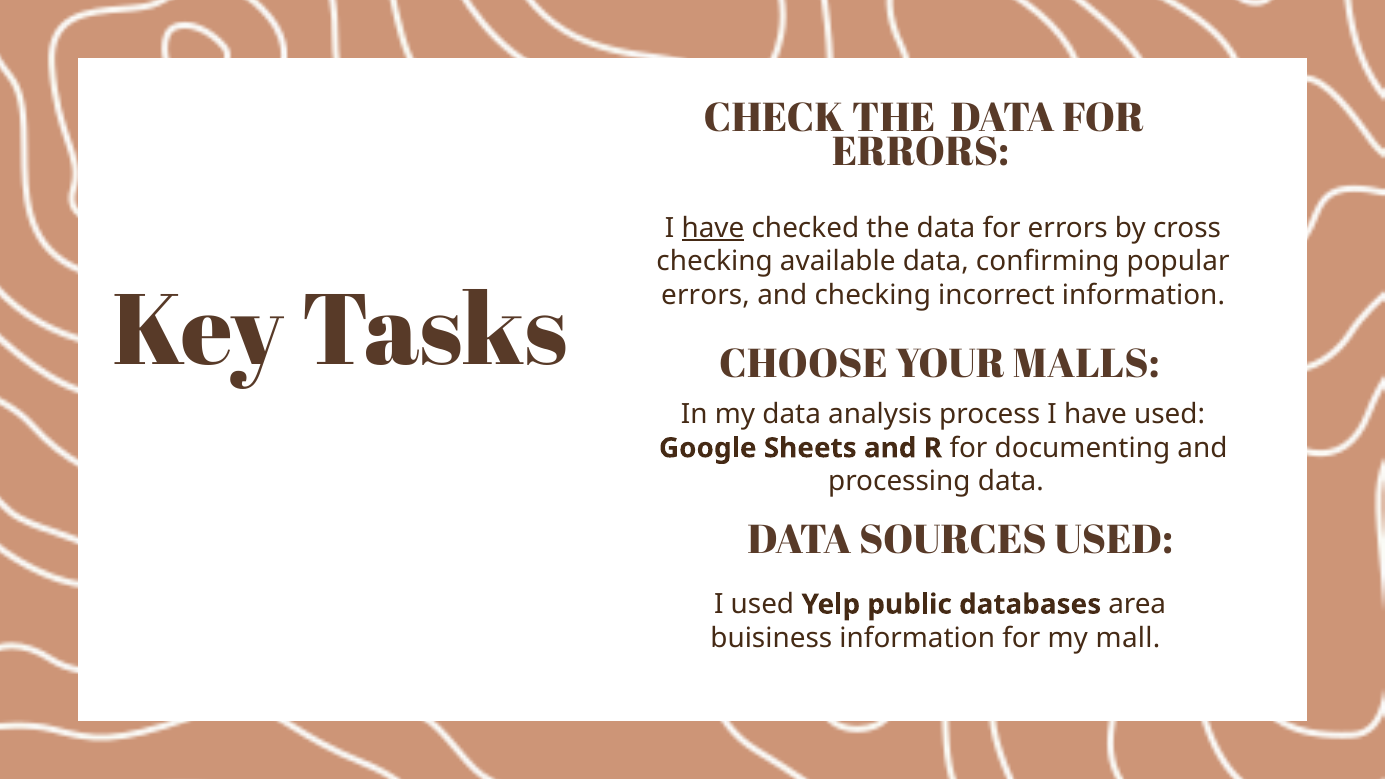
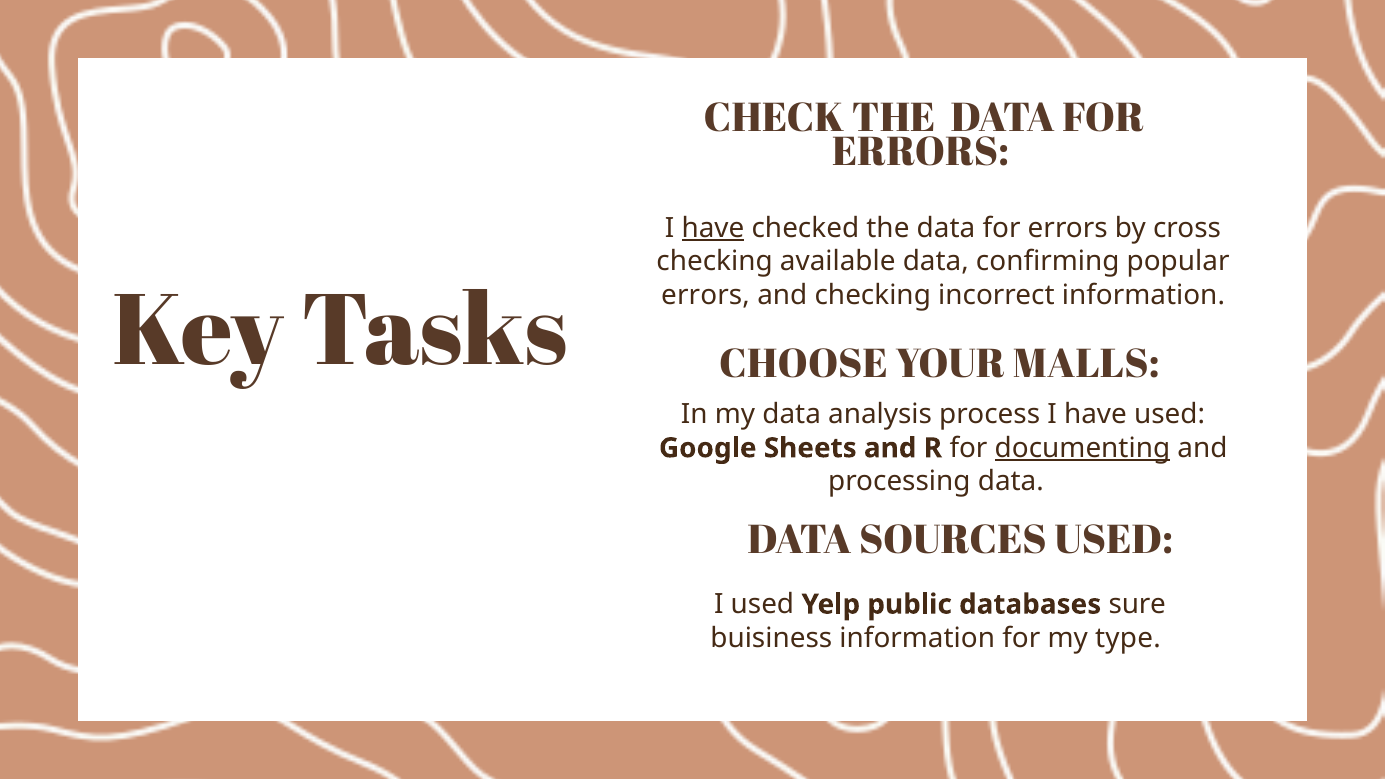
documenting underline: none -> present
area: area -> sure
mall: mall -> type
